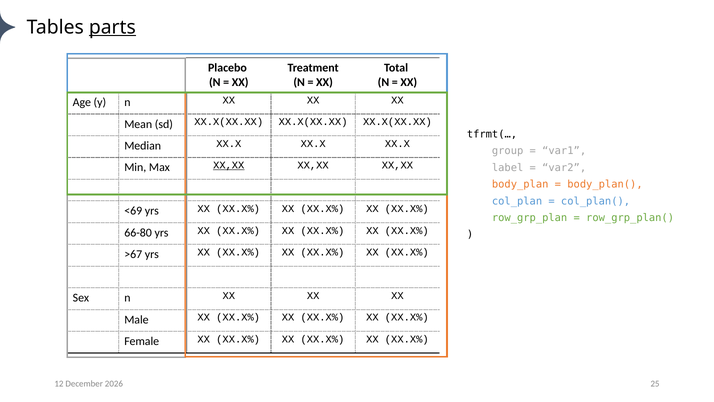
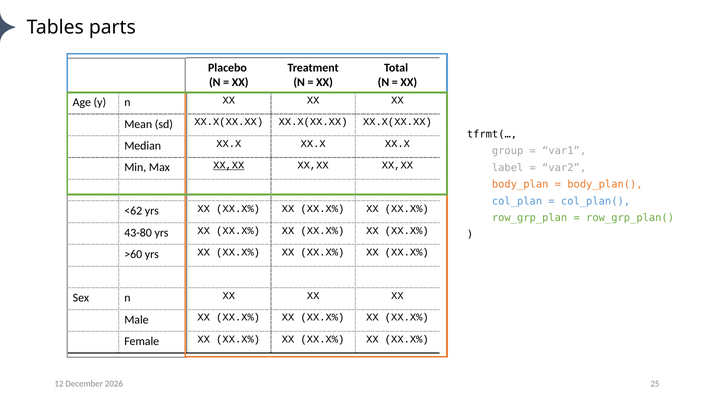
parts underline: present -> none
<69: <69 -> <62
66-80: 66-80 -> 43-80
>67: >67 -> >60
